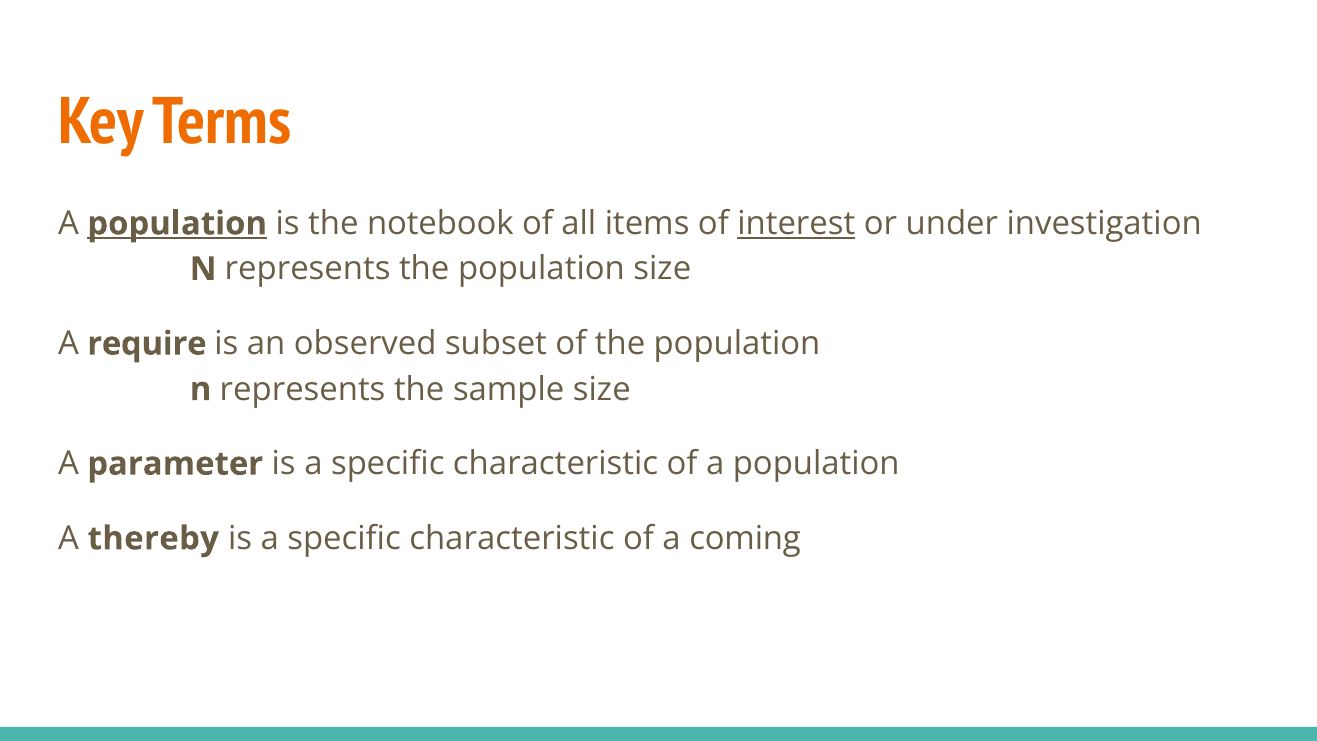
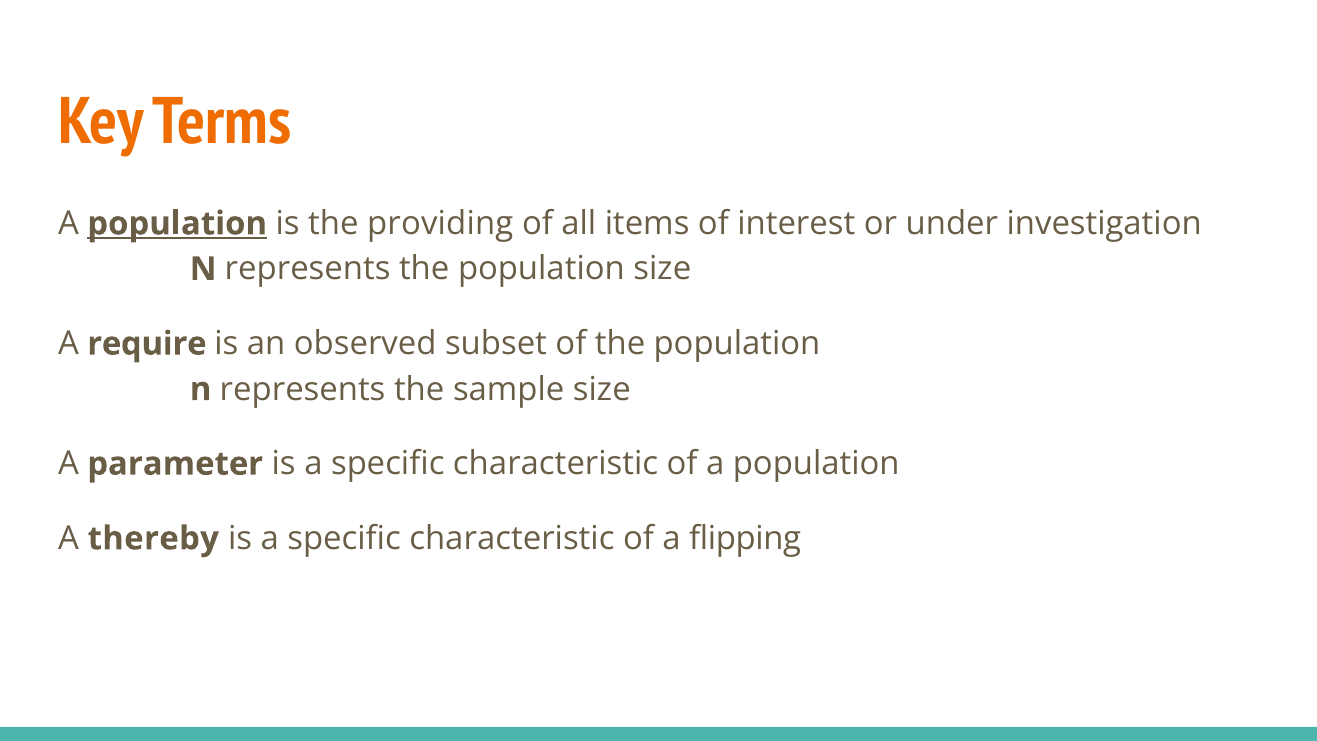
notebook: notebook -> providing
interest underline: present -> none
coming: coming -> flipping
